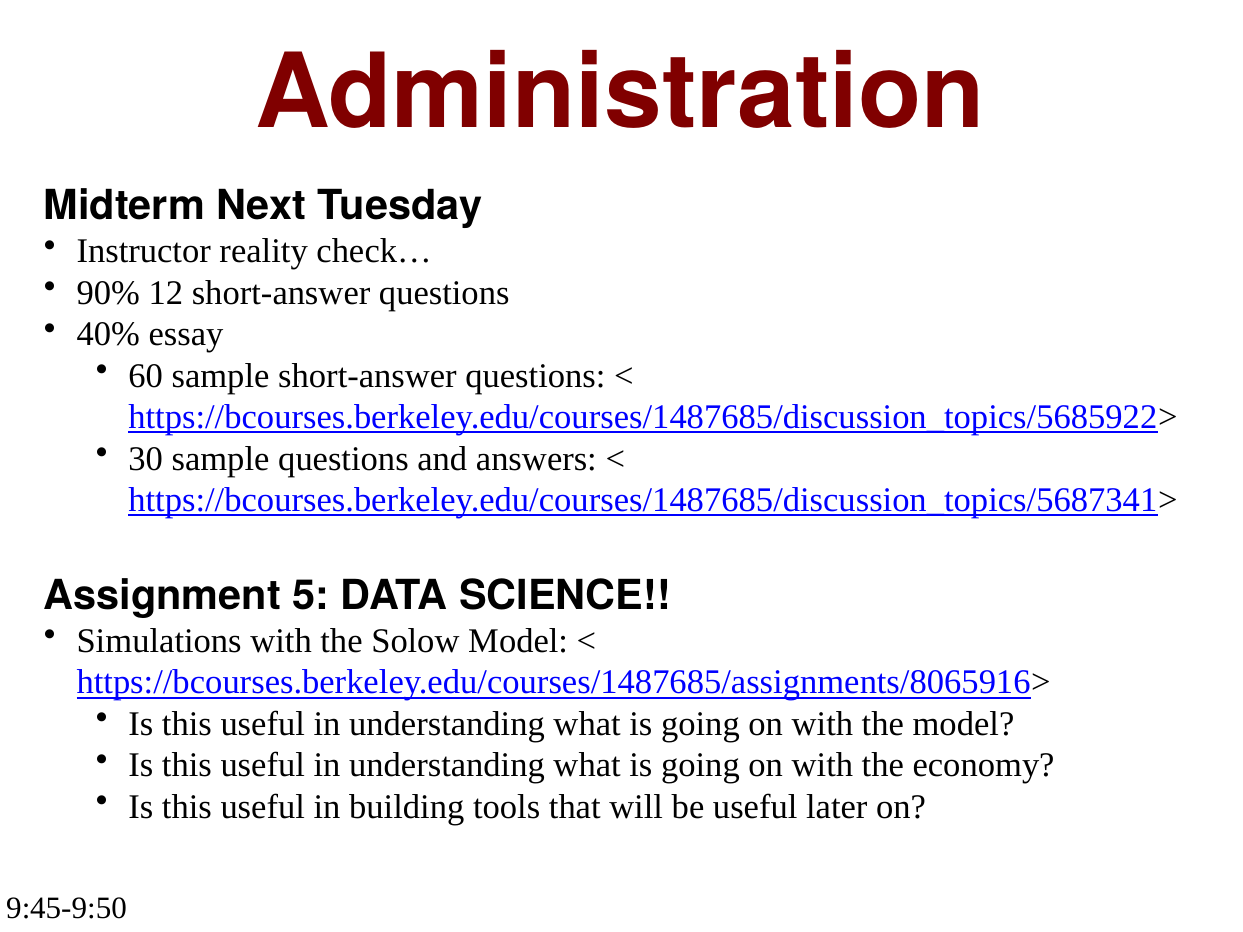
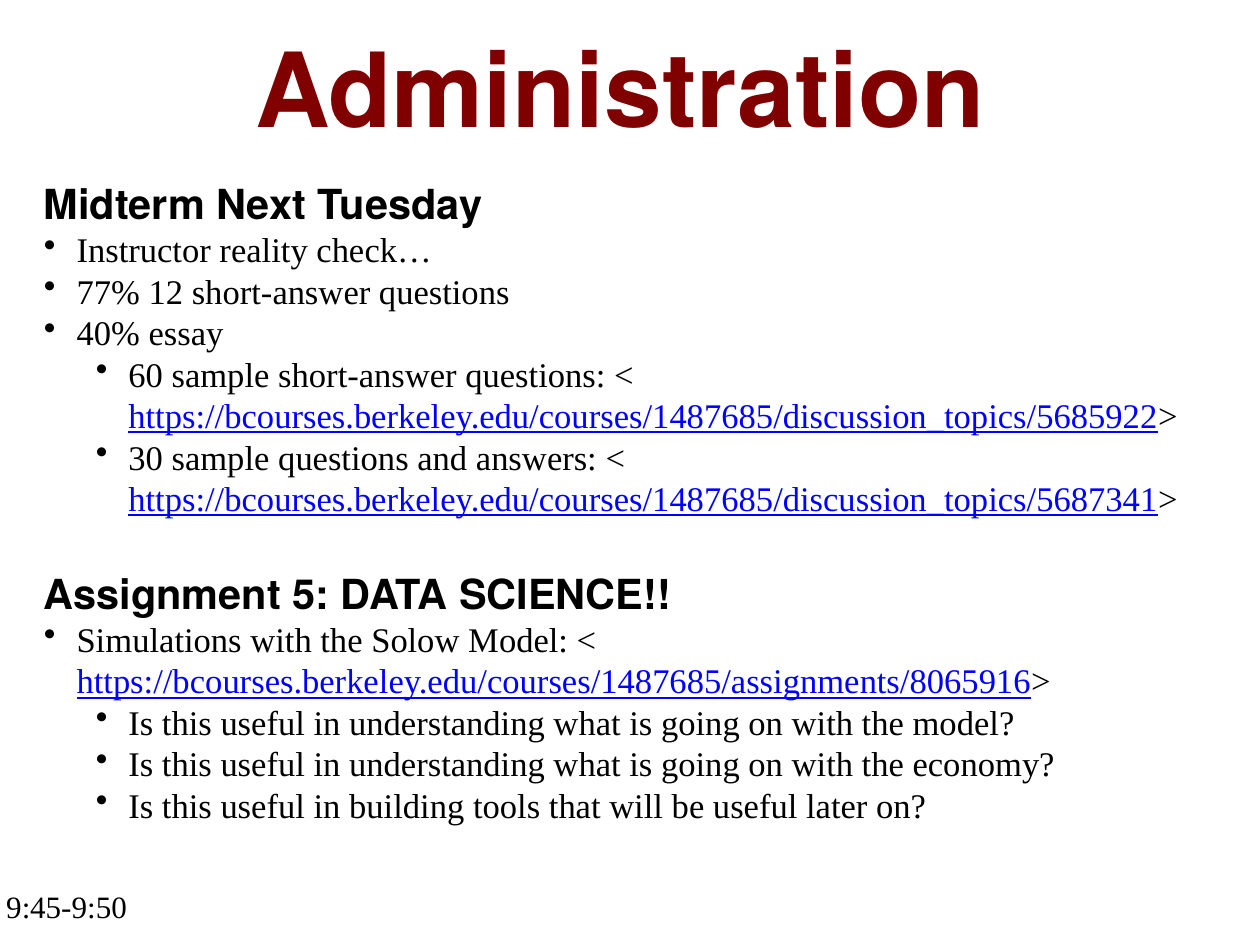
90%: 90% -> 77%
